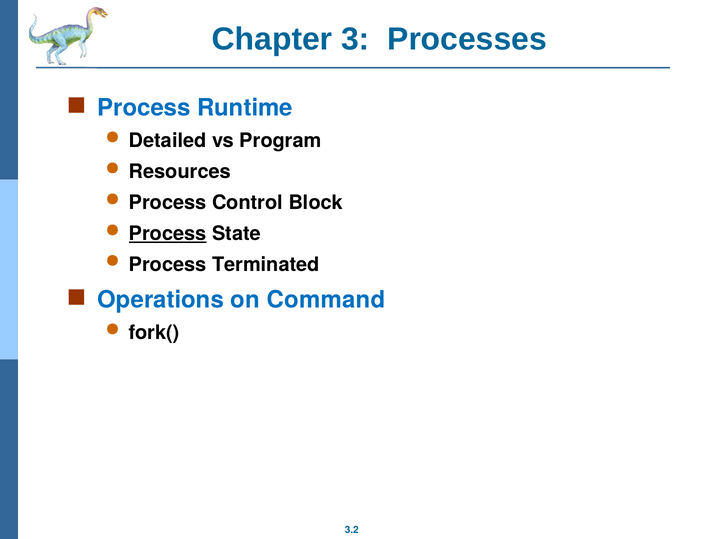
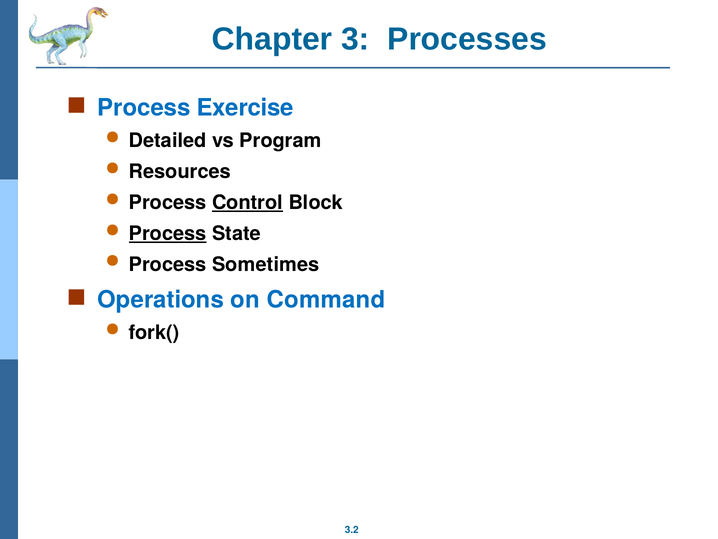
Runtime: Runtime -> Exercise
Control underline: none -> present
Terminated: Terminated -> Sometimes
